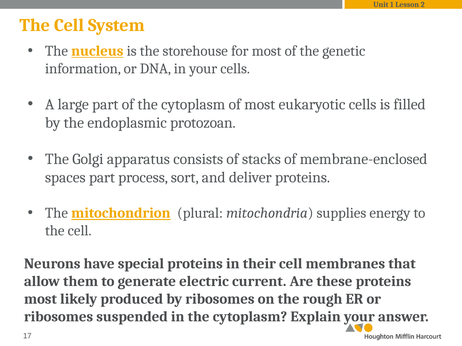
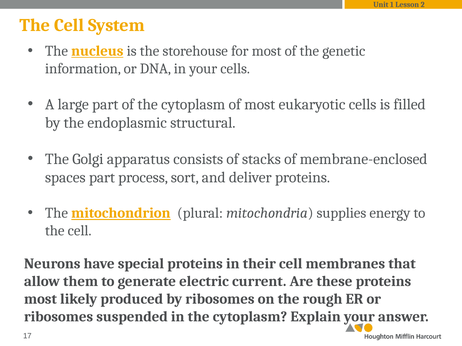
protozoan: protozoan -> structural
